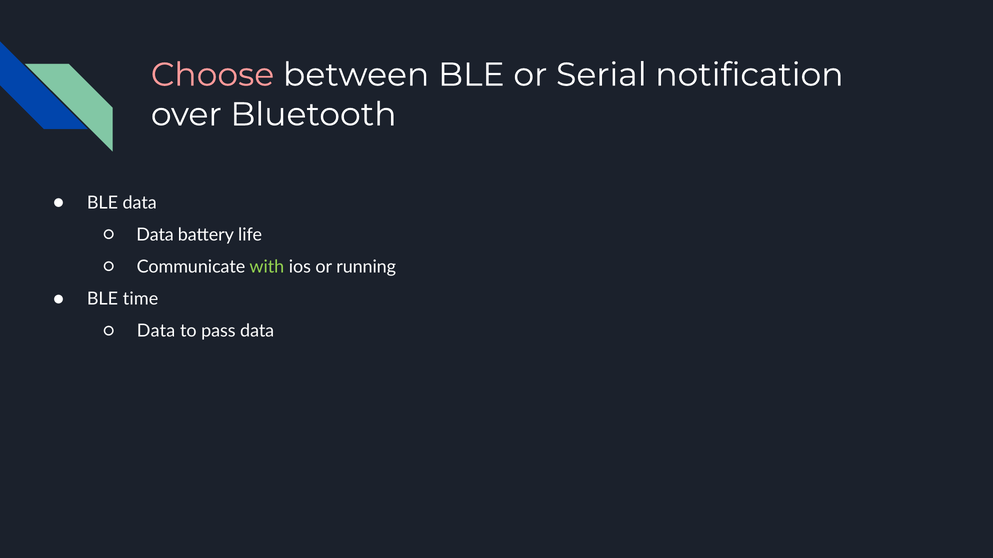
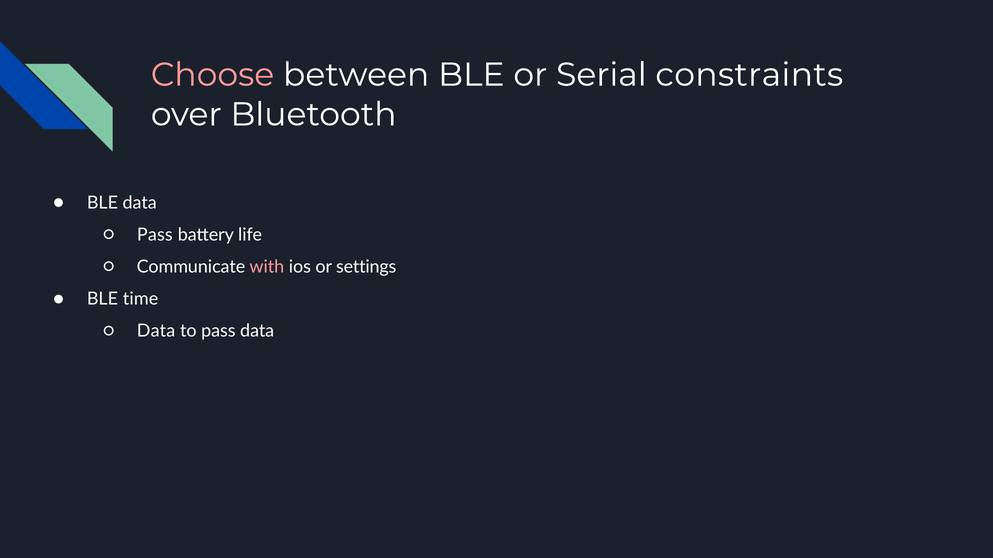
notification: notification -> constraints
Data at (155, 235): Data -> Pass
with colour: light green -> pink
running: running -> settings
